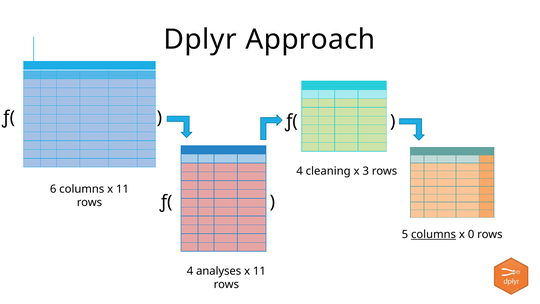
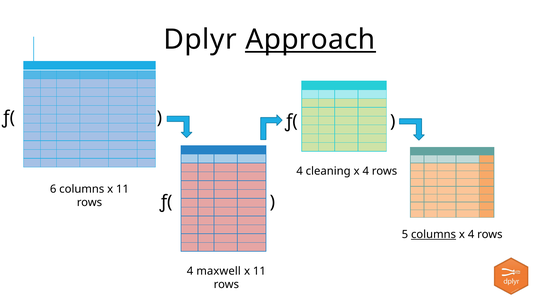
Approach underline: none -> present
3 at (366, 171): 3 -> 4
0 at (471, 234): 0 -> 4
analyses: analyses -> maxwell
